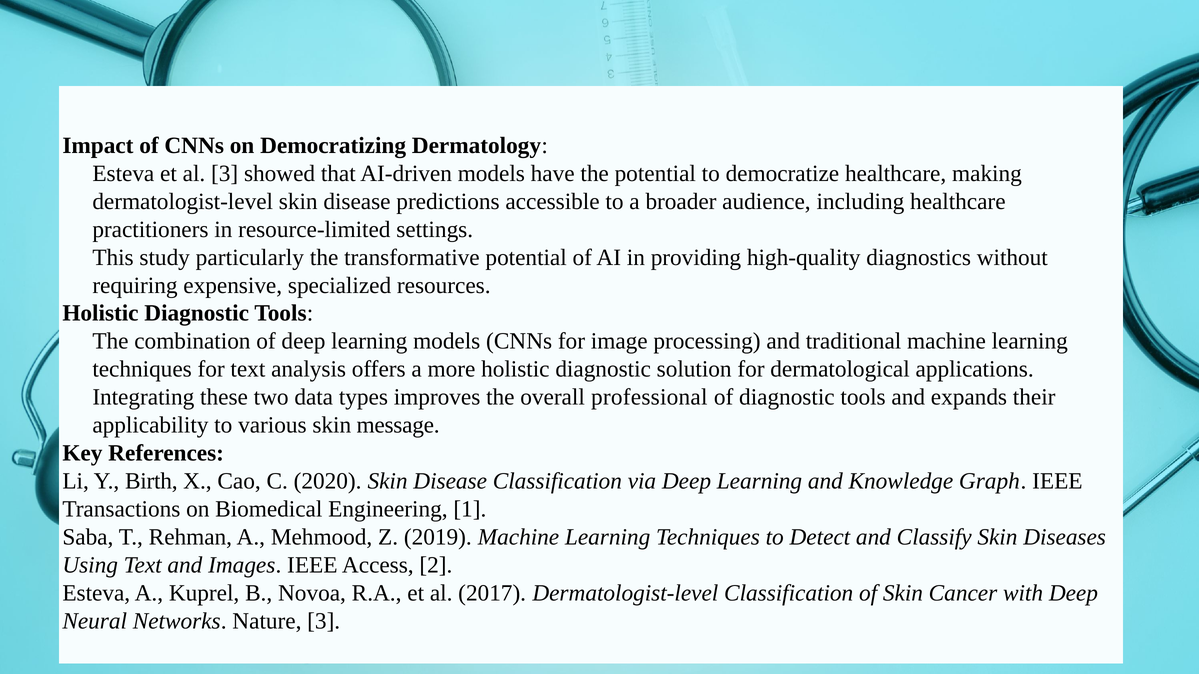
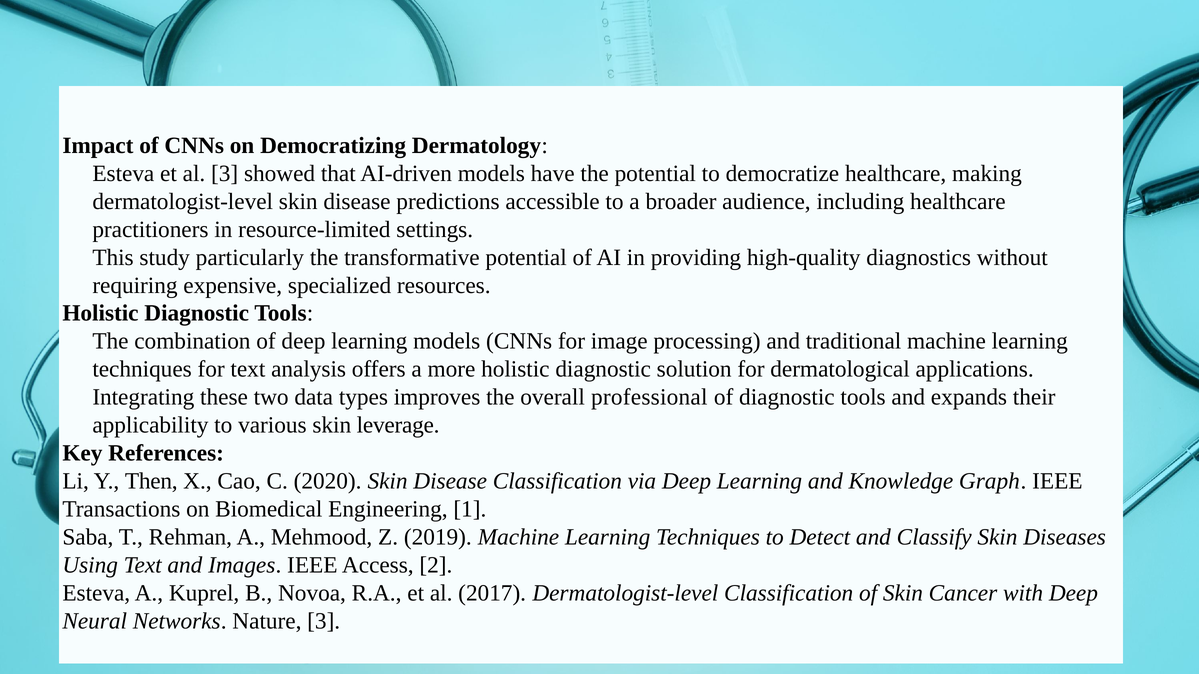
message: message -> leverage
Birth: Birth -> Then
